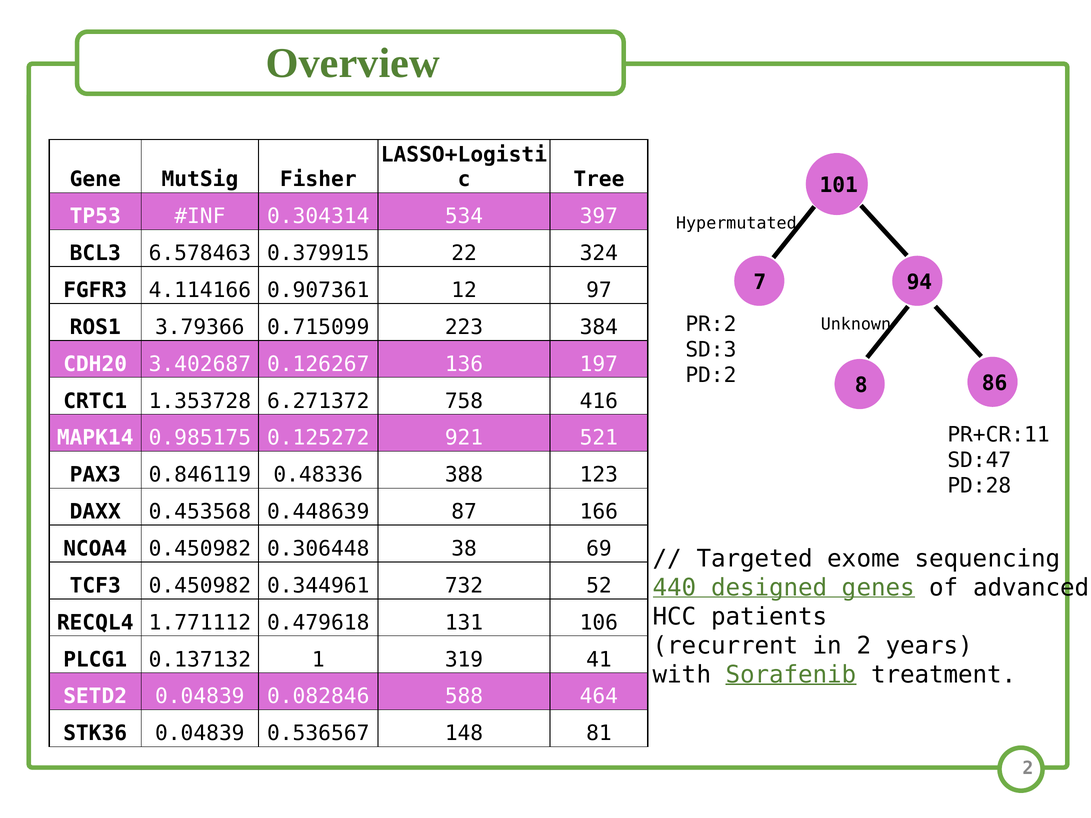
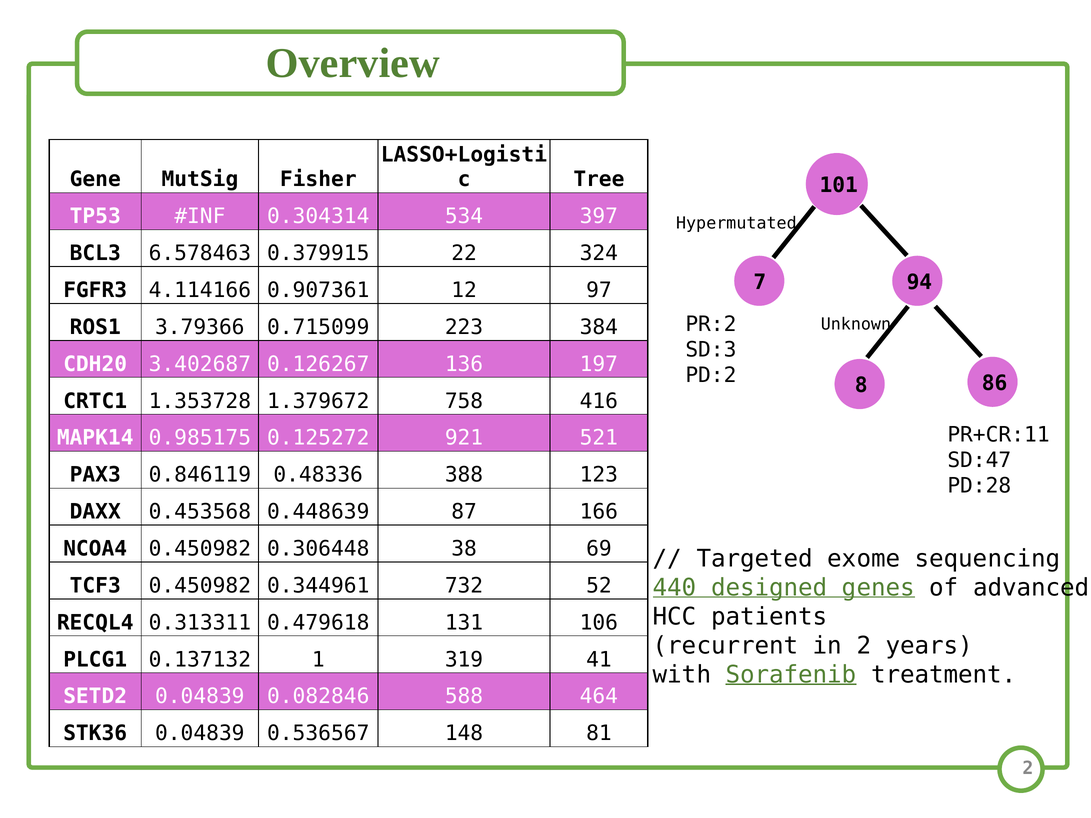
6.271372: 6.271372 -> 1.379672
1.771112: 1.771112 -> 0.313311
